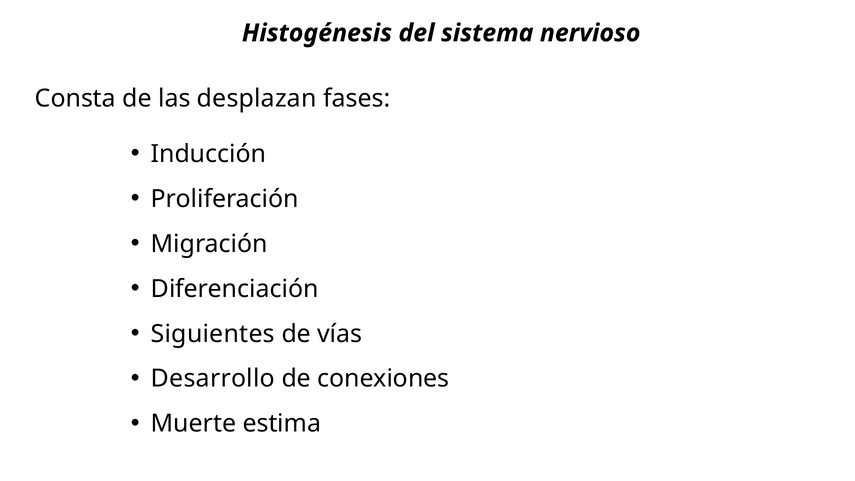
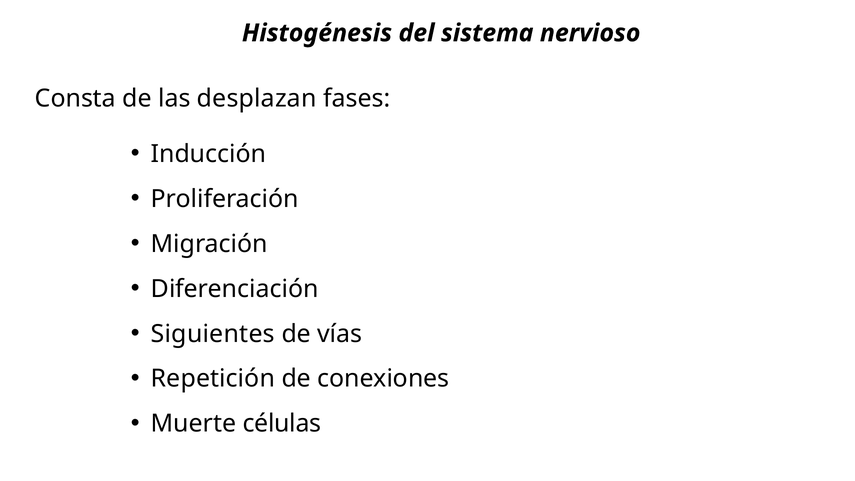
Desarrollo: Desarrollo -> Repetición
estima: estima -> células
